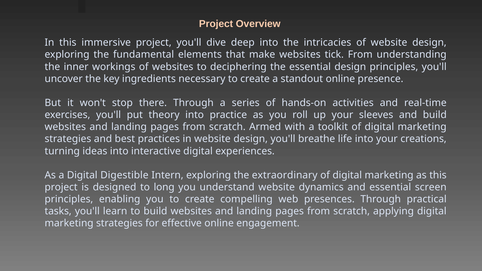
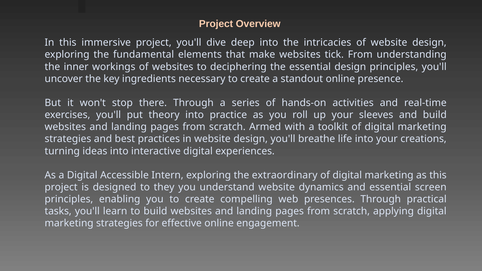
Digestible: Digestible -> Accessible
long: long -> they
